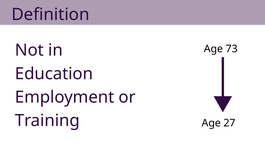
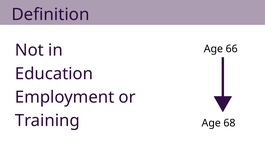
73: 73 -> 66
27: 27 -> 68
